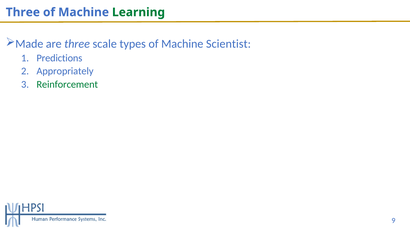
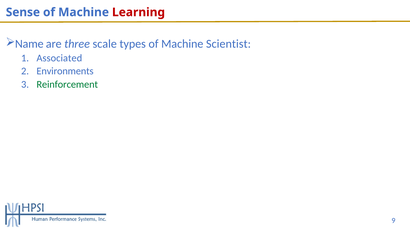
Three at (23, 12): Three -> Sense
Learning colour: green -> red
Made: Made -> Name
Predictions: Predictions -> Associated
Appropriately: Appropriately -> Environments
